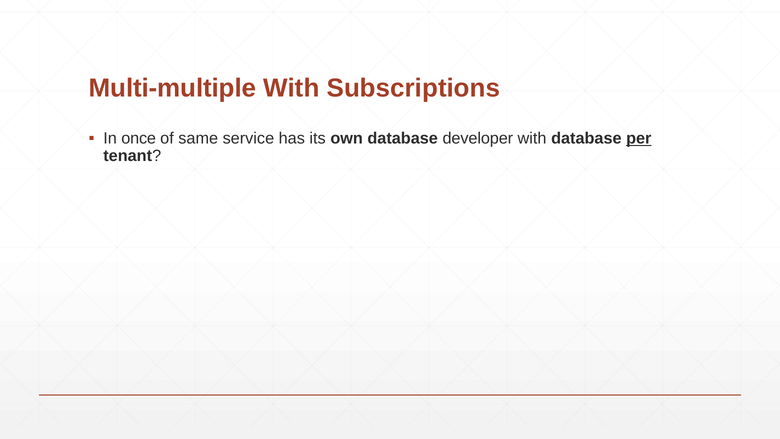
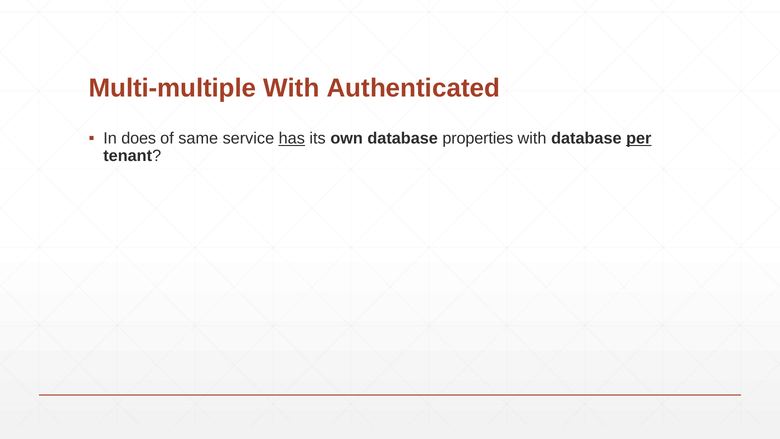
Subscriptions: Subscriptions -> Authenticated
once: once -> does
has underline: none -> present
developer: developer -> properties
